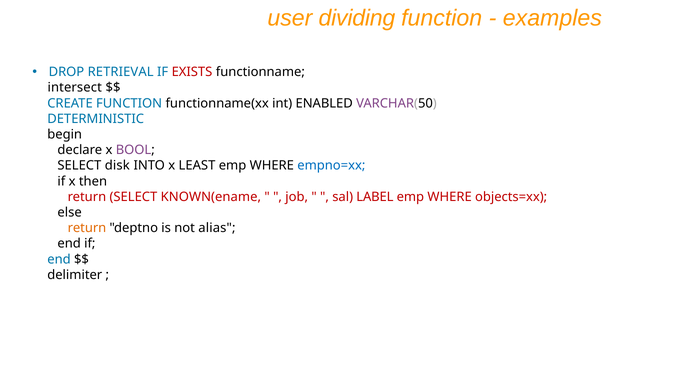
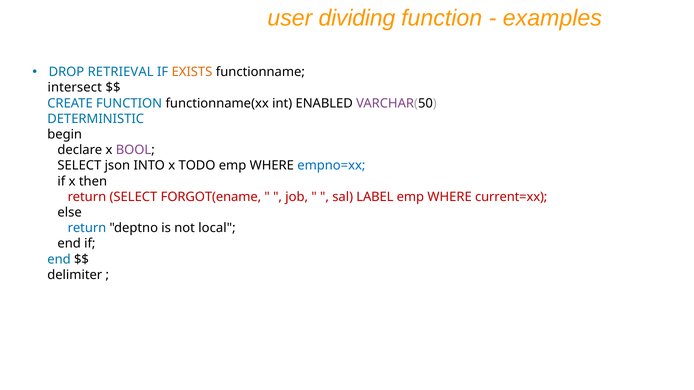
EXISTS colour: red -> orange
disk: disk -> json
LEAST: LEAST -> TODO
KNOWN(ename: KNOWN(ename -> FORGOT(ename
objects=xx: objects=xx -> current=xx
return at (87, 228) colour: orange -> blue
alias: alias -> local
